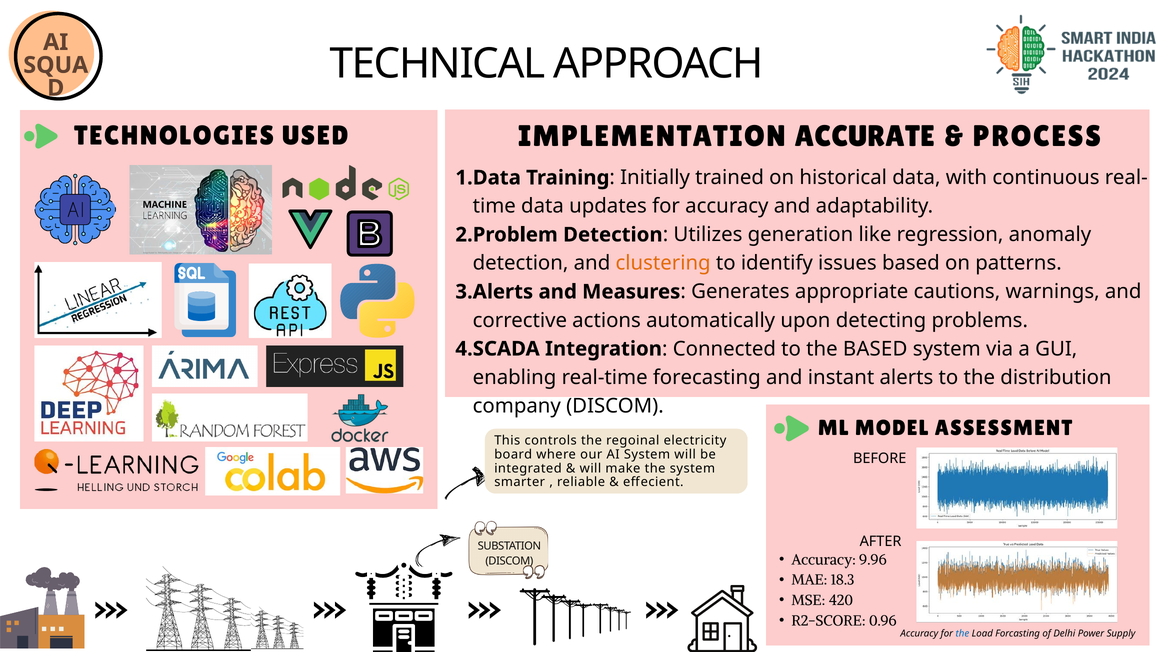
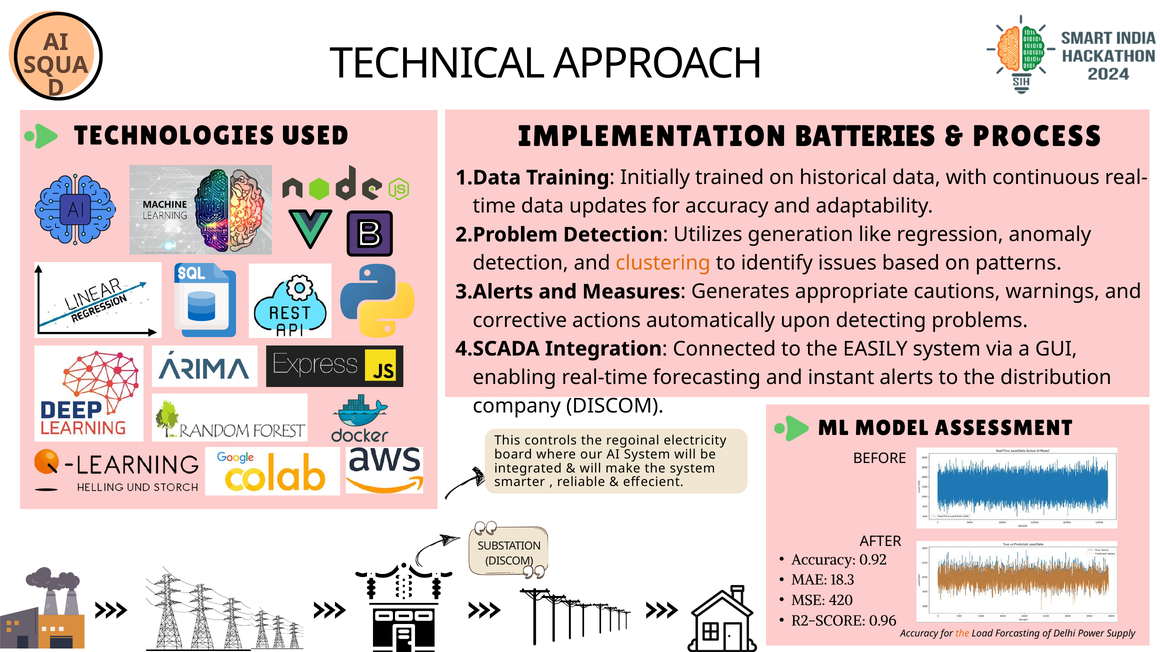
ACCURATE: ACCURATE -> BATTERIES
the BASED: BASED -> EASILY
9.96: 9.96 -> 0.92
the at (962, 634) colour: blue -> orange
